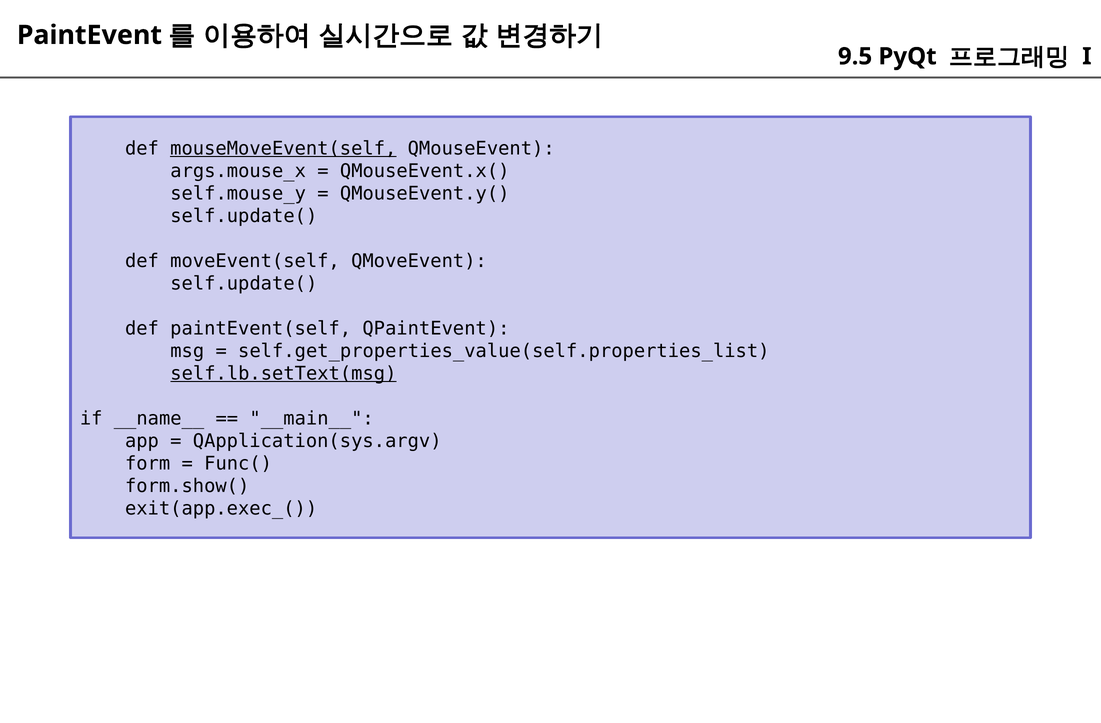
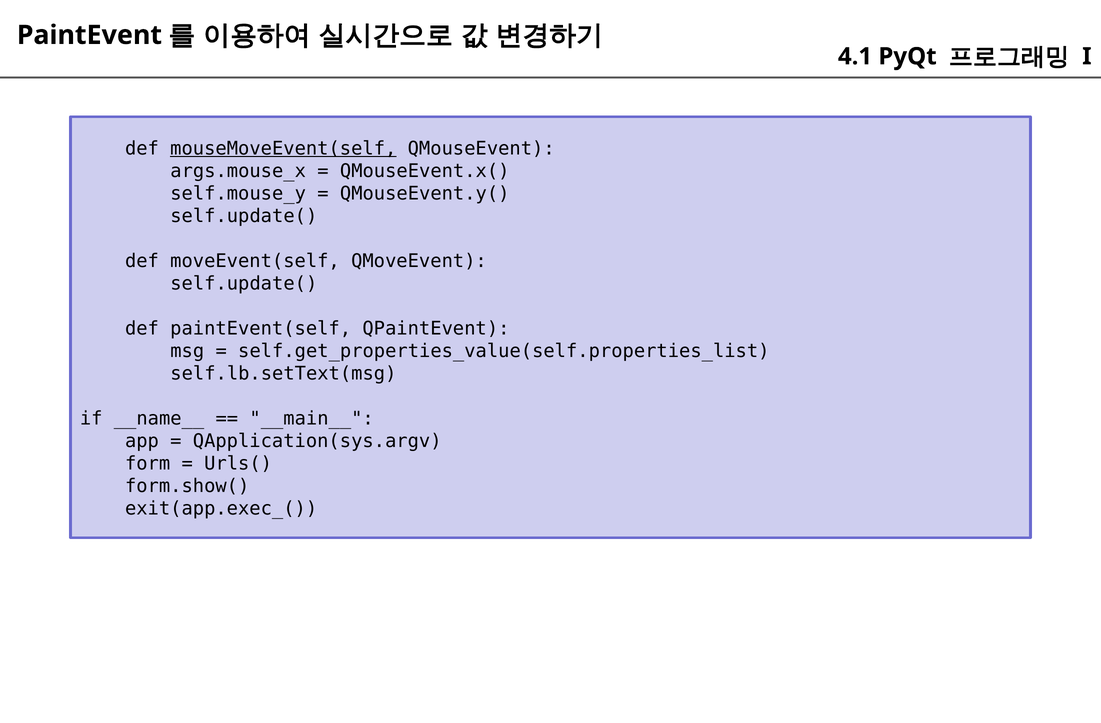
9.5: 9.5 -> 4.1
self.lb.setText(msg underline: present -> none
Func(: Func( -> Urls(
